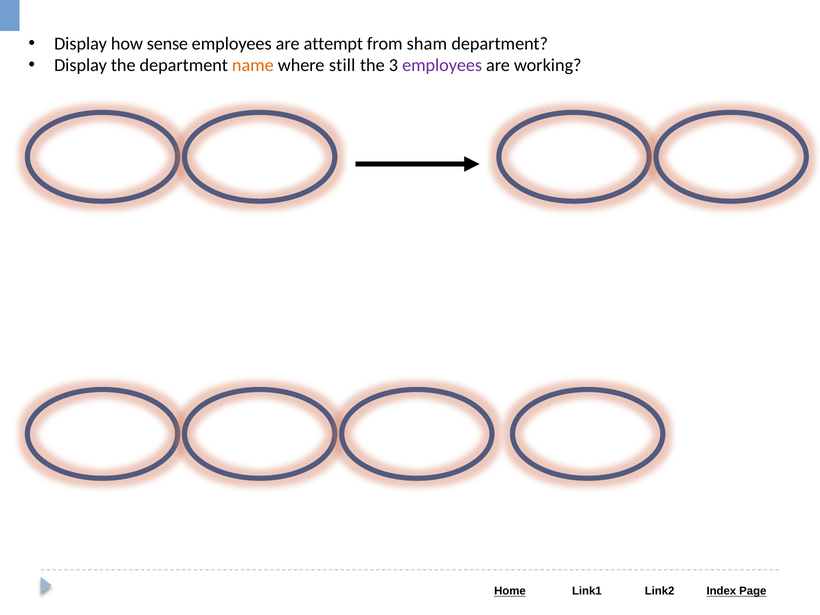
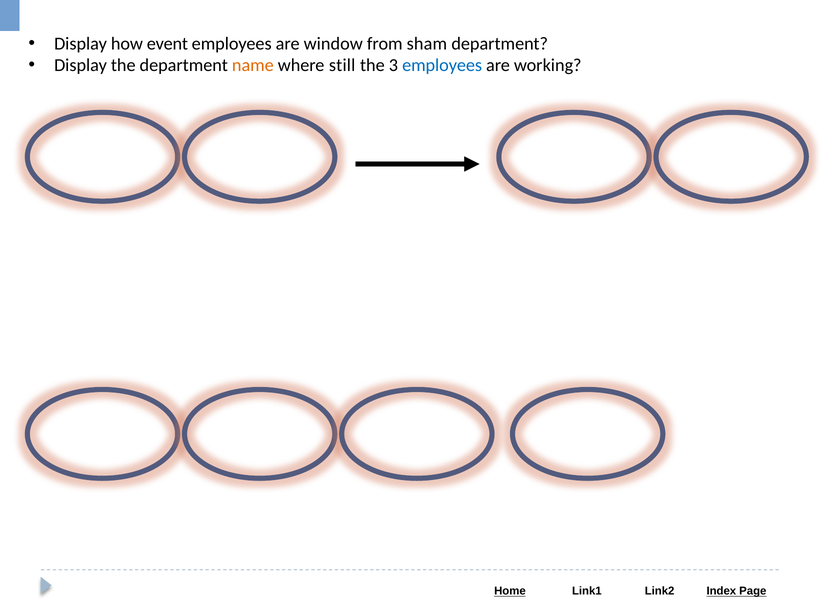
sense: sense -> event
attempt: attempt -> window
employees at (442, 65) colour: purple -> blue
